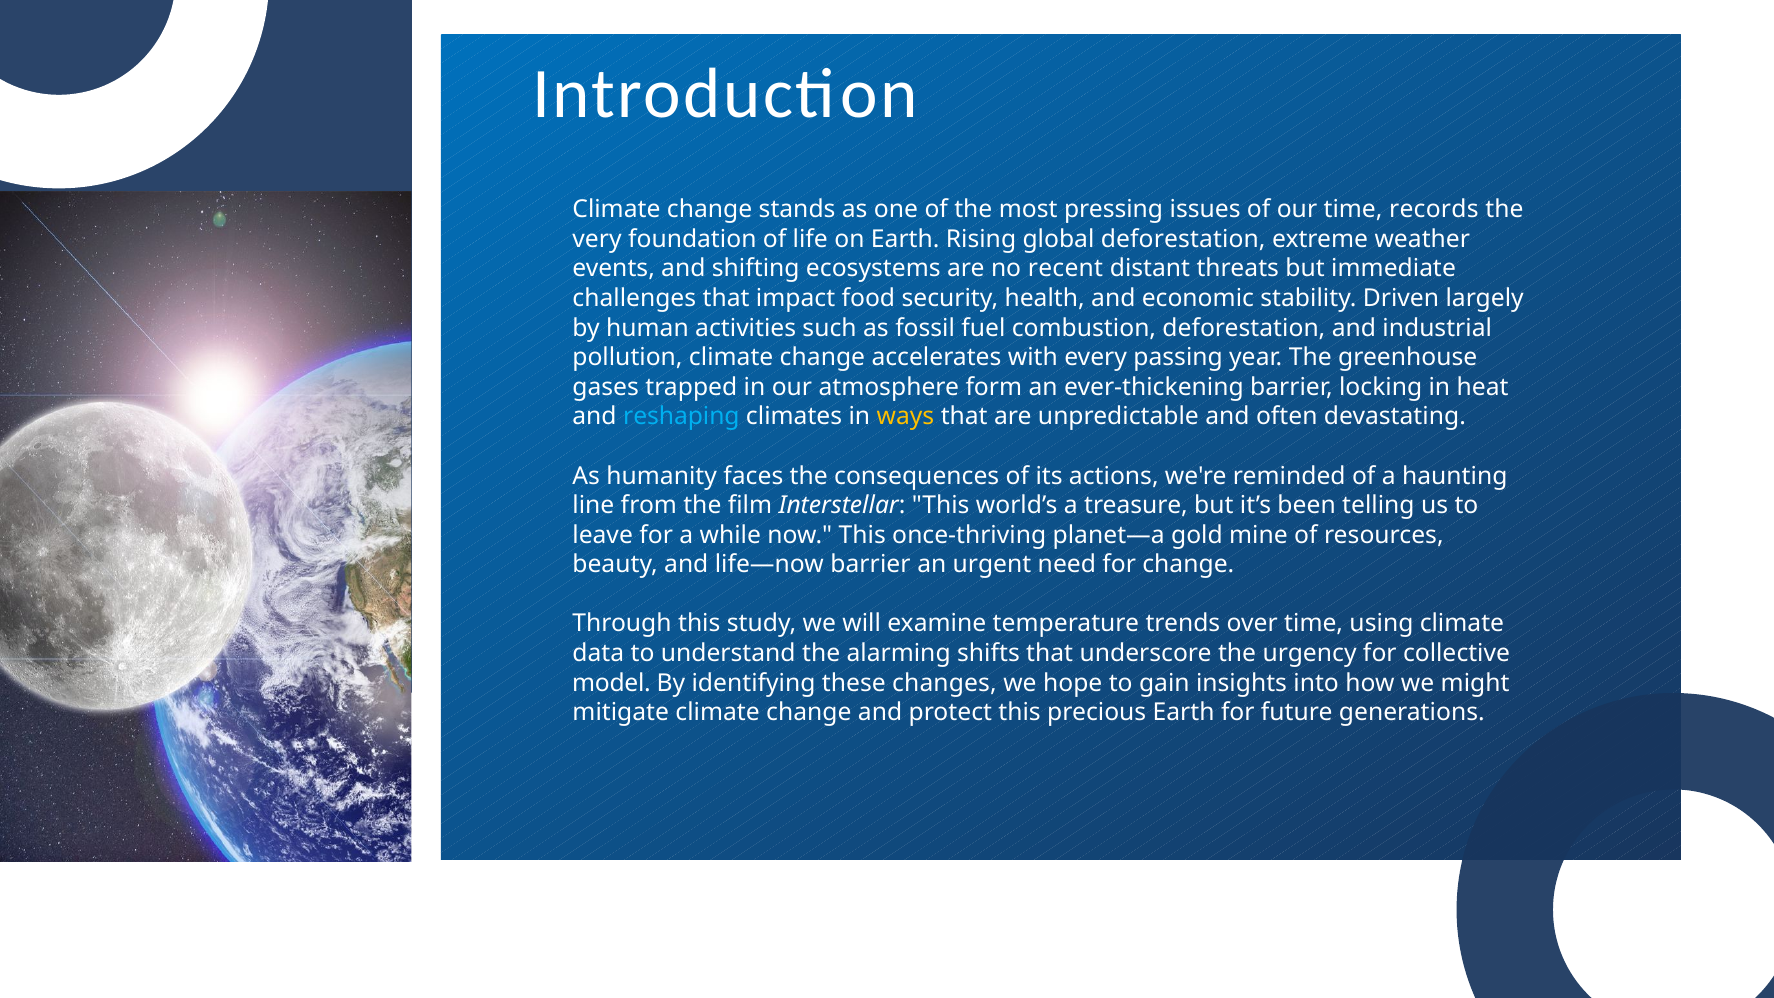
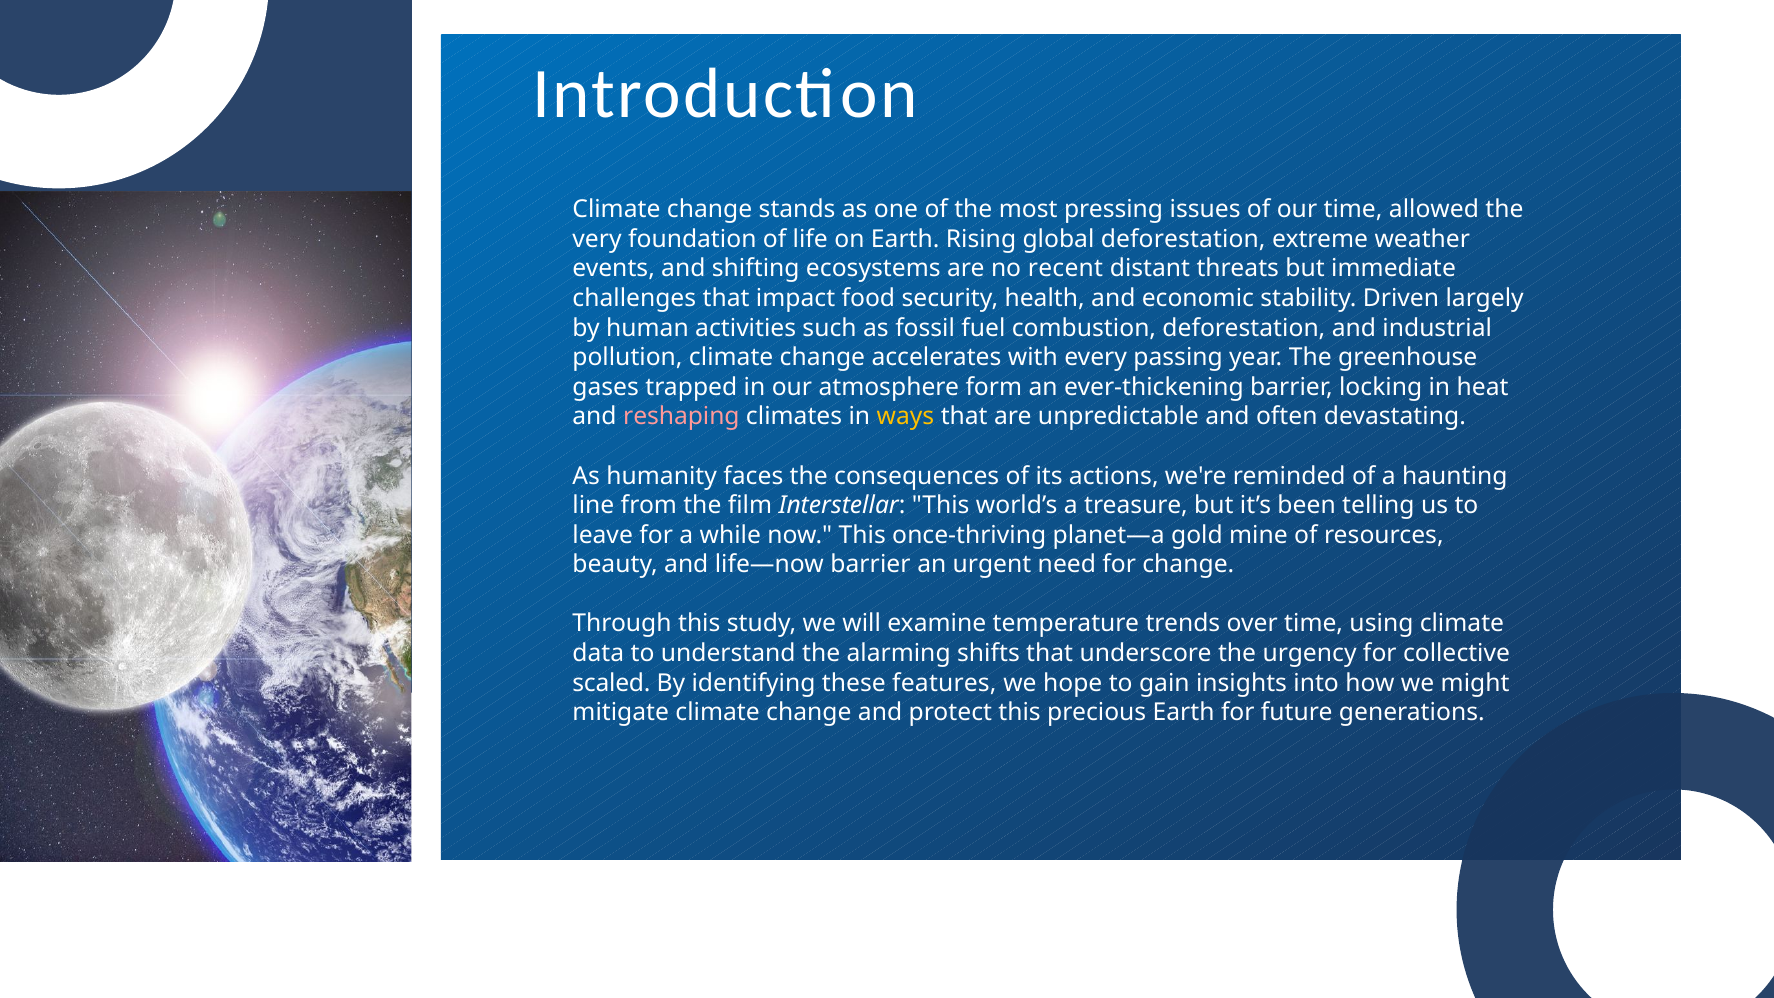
records: records -> allowed
reshaping colour: light blue -> pink
model: model -> scaled
changes: changes -> features
